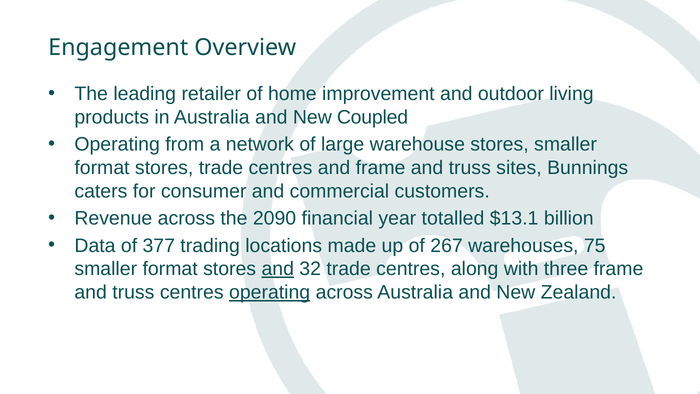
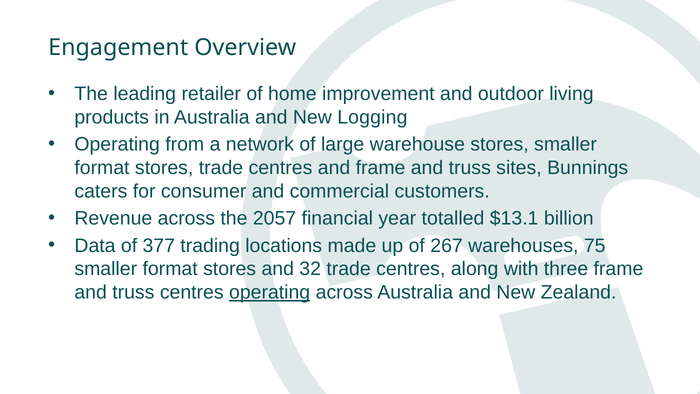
Coupled: Coupled -> Logging
2090: 2090 -> 2057
and at (278, 269) underline: present -> none
